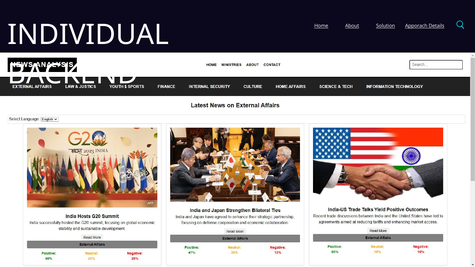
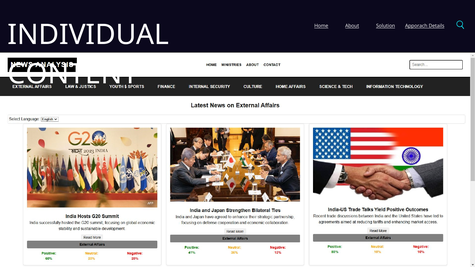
BACKEND: BACKEND -> CONTENT
